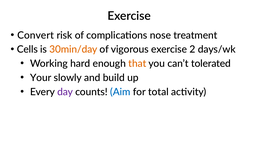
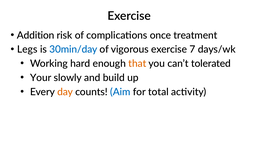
Convert: Convert -> Addition
nose: nose -> once
Cells: Cells -> Legs
30min/day colour: orange -> blue
2: 2 -> 7
day colour: purple -> orange
